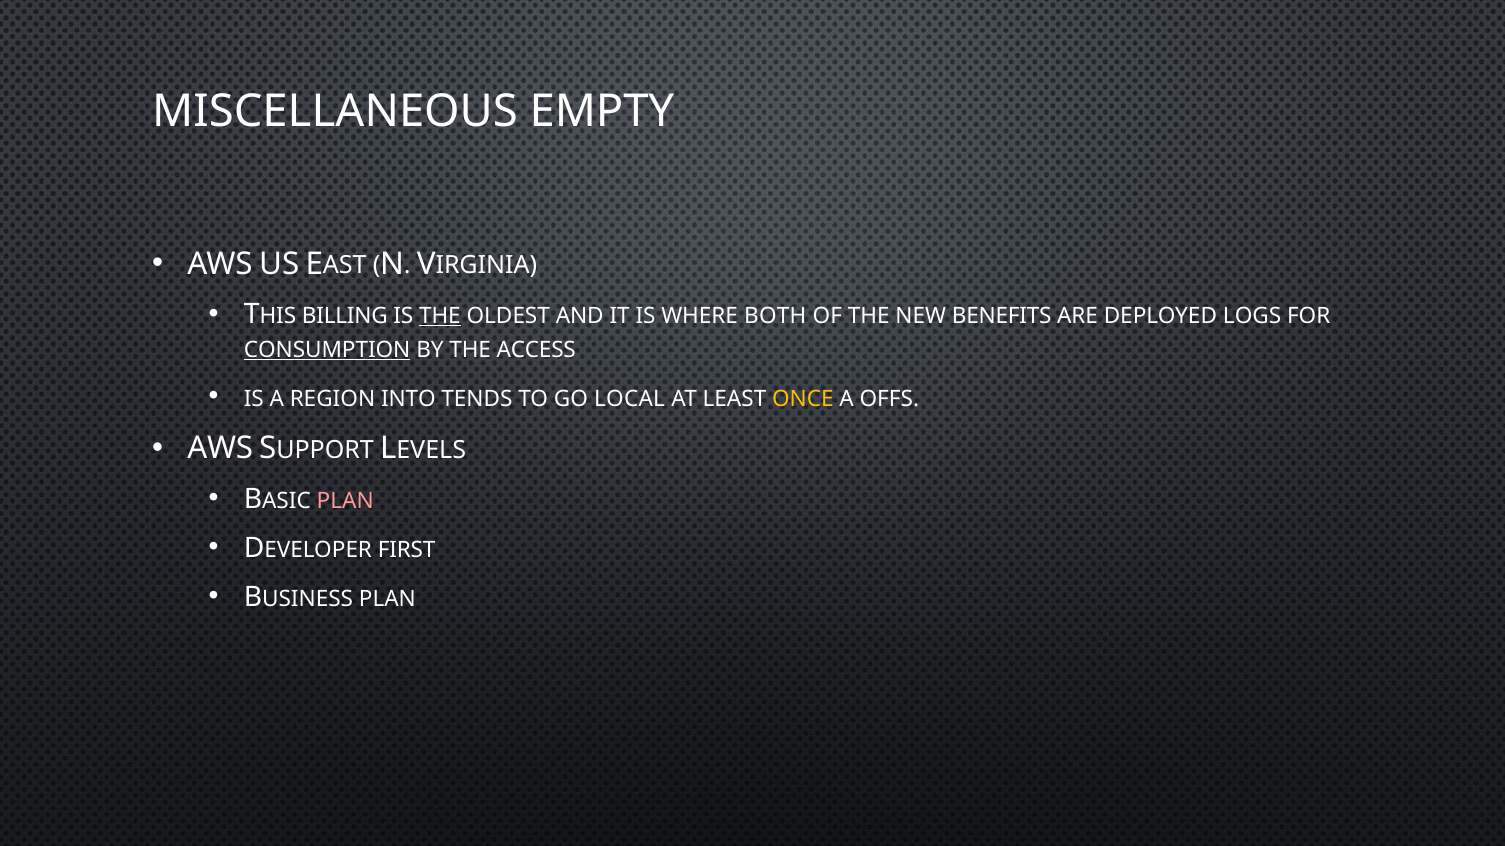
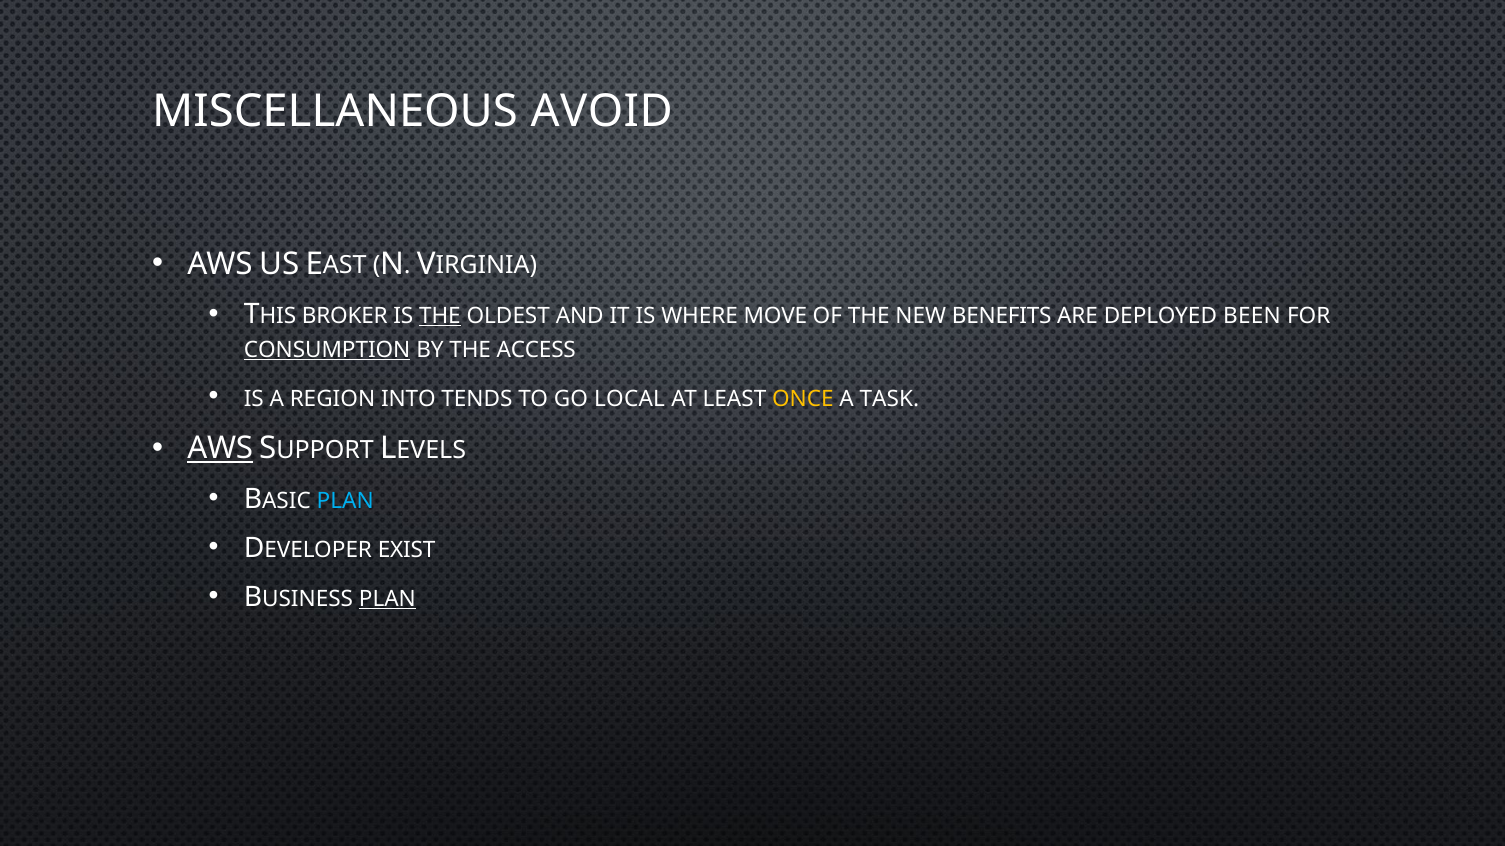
EMPTY: EMPTY -> AVOID
BILLING: BILLING -> BROKER
BOTH: BOTH -> MOVE
LOGS: LOGS -> BEEN
OFFS: OFFS -> TASK
AWS at (220, 449) underline: none -> present
PLAN at (345, 501) colour: pink -> light blue
FIRST: FIRST -> EXIST
PLAN at (387, 599) underline: none -> present
